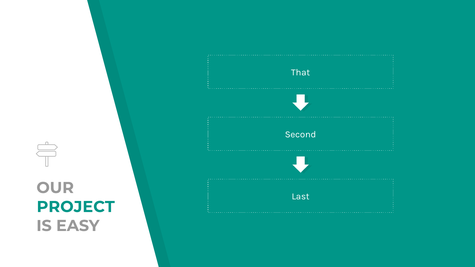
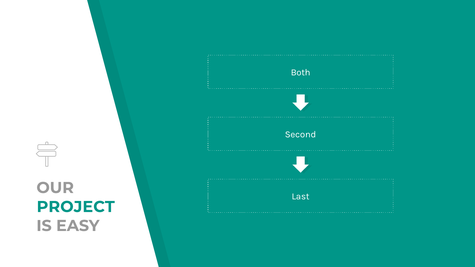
That: That -> Both
